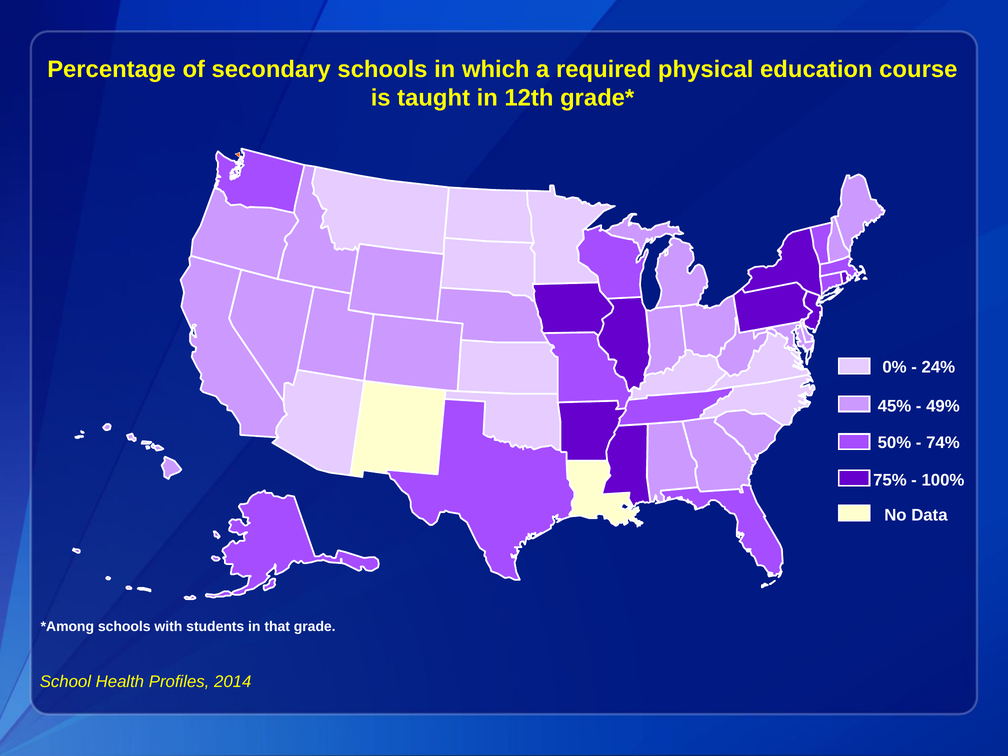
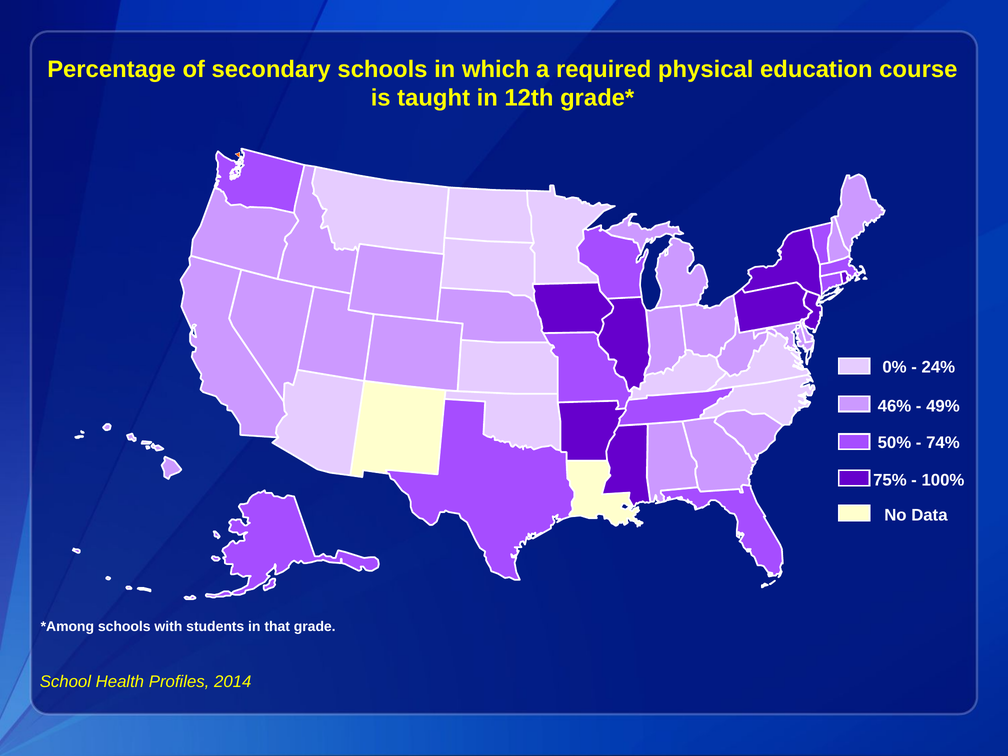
45%: 45% -> 46%
